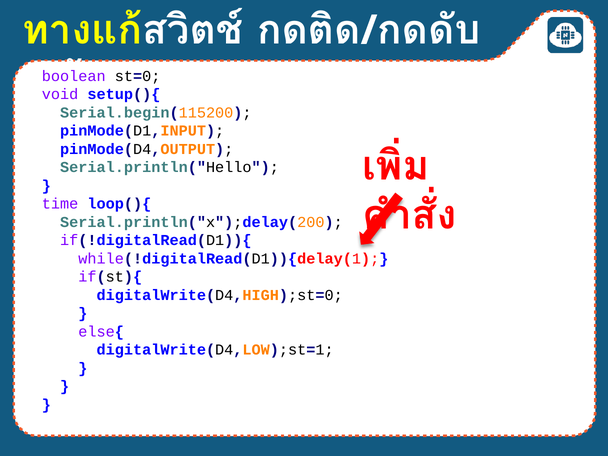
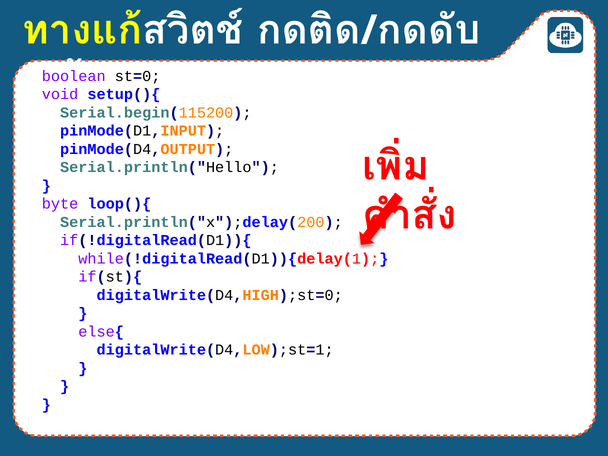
time: time -> byte
